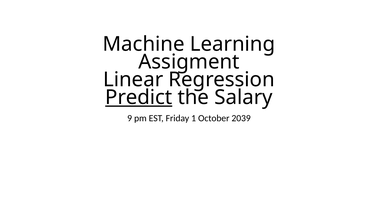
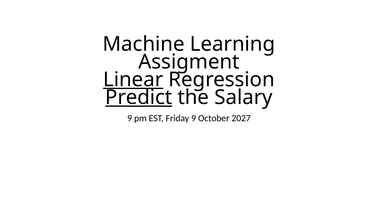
Linear underline: none -> present
Friday 1: 1 -> 9
2039: 2039 -> 2027
